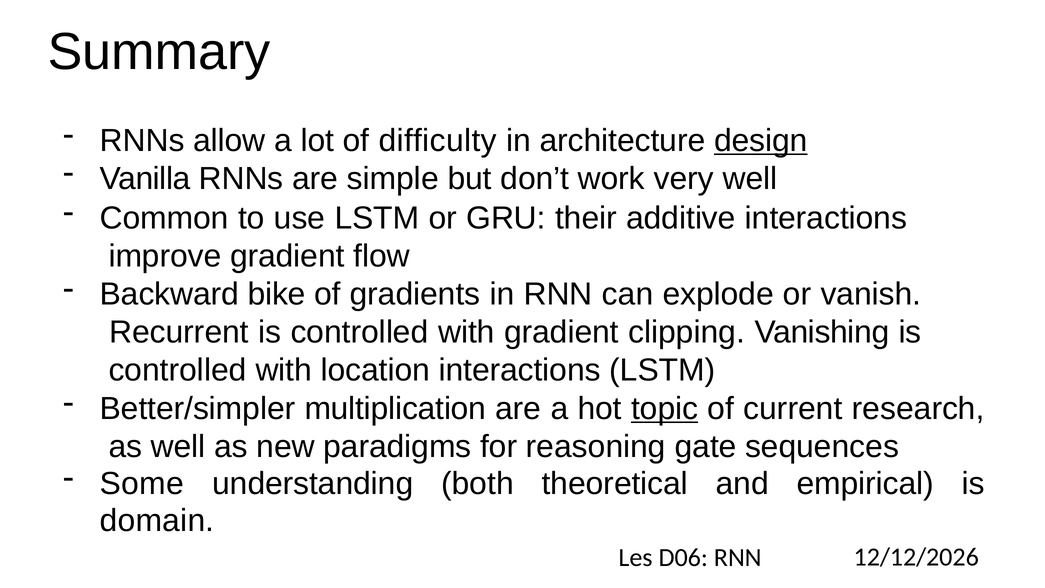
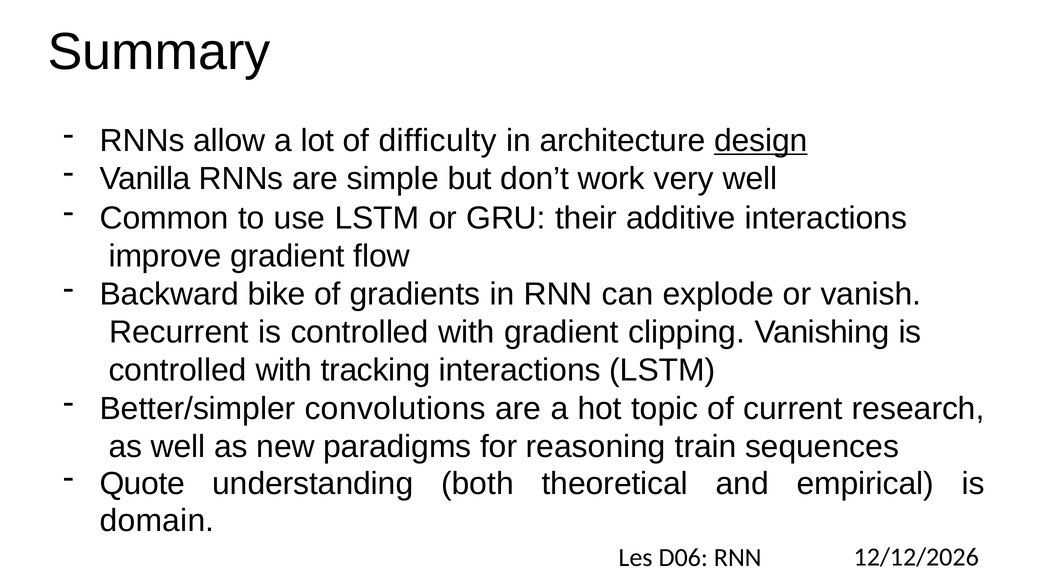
location: location -> tracking
multiplication: multiplication -> convolutions
topic underline: present -> none
gate: gate -> train
Some: Some -> Quote
